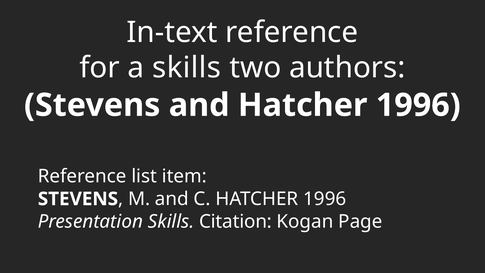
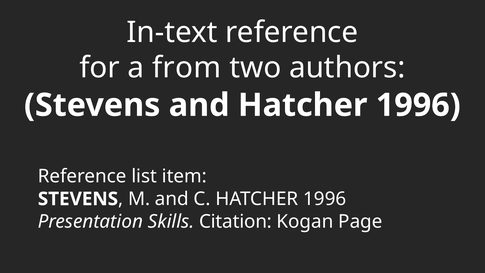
a skills: skills -> from
